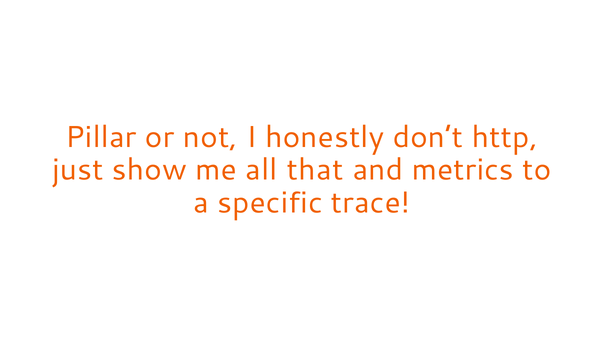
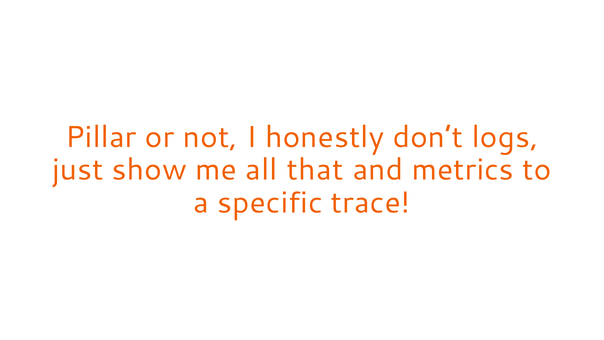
http: http -> logs
